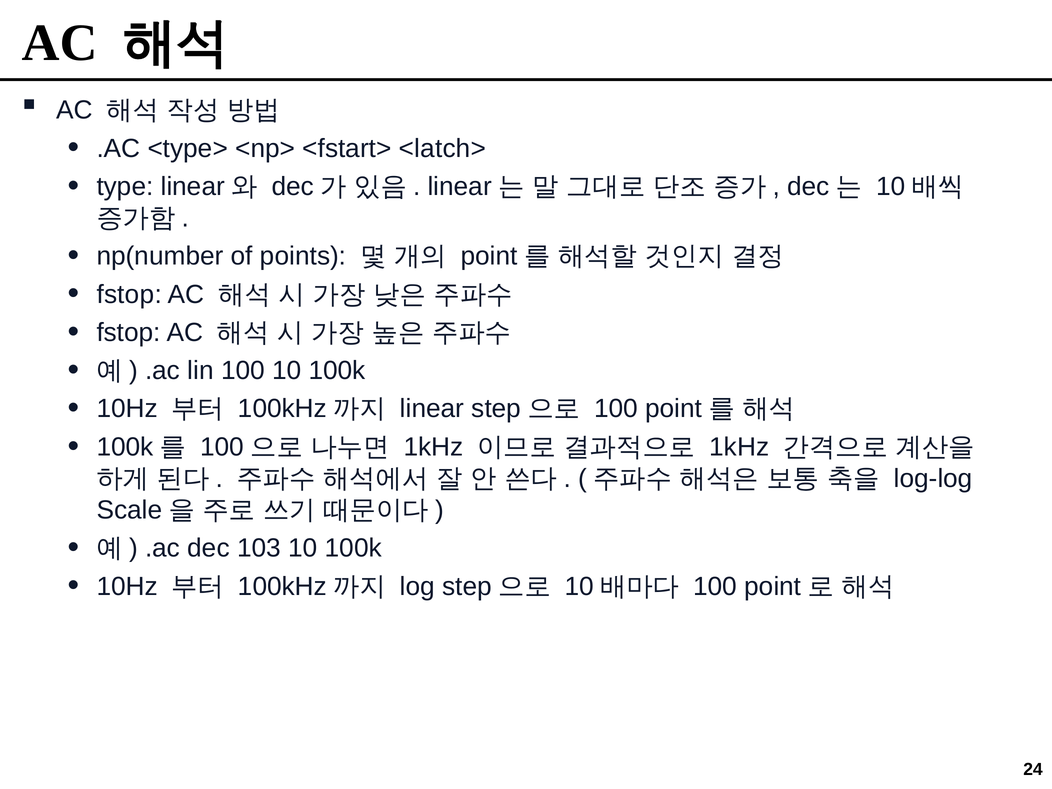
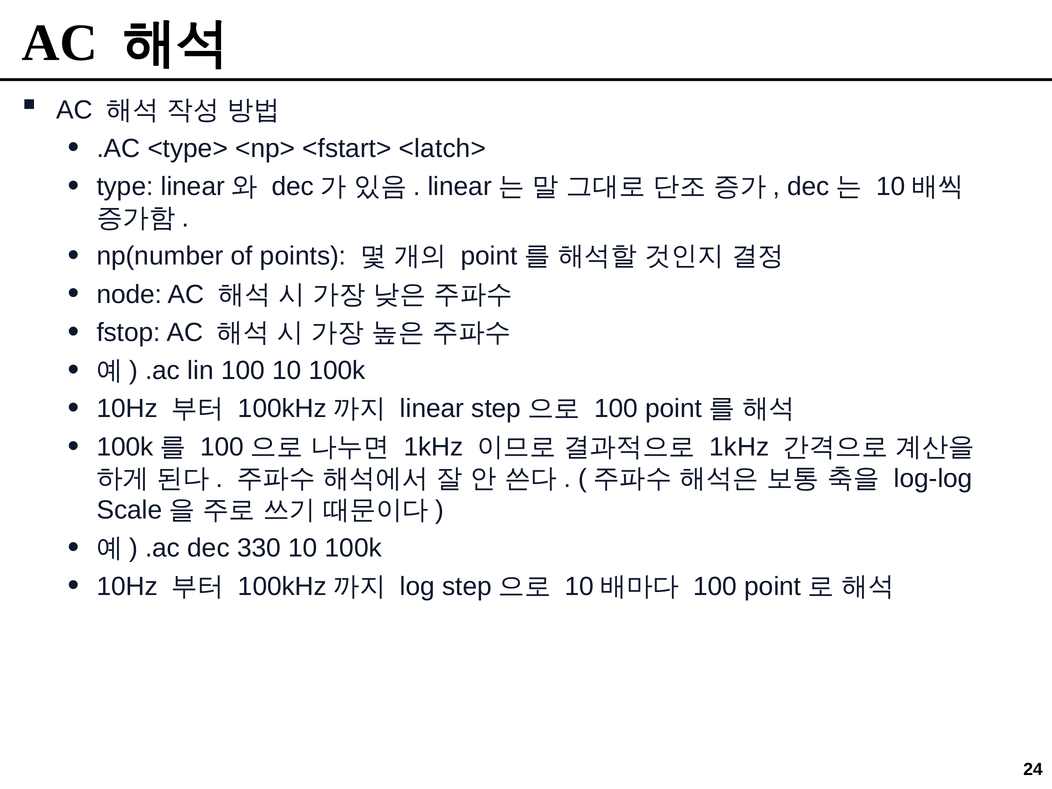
fstop at (129, 294): fstop -> node
103: 103 -> 330
